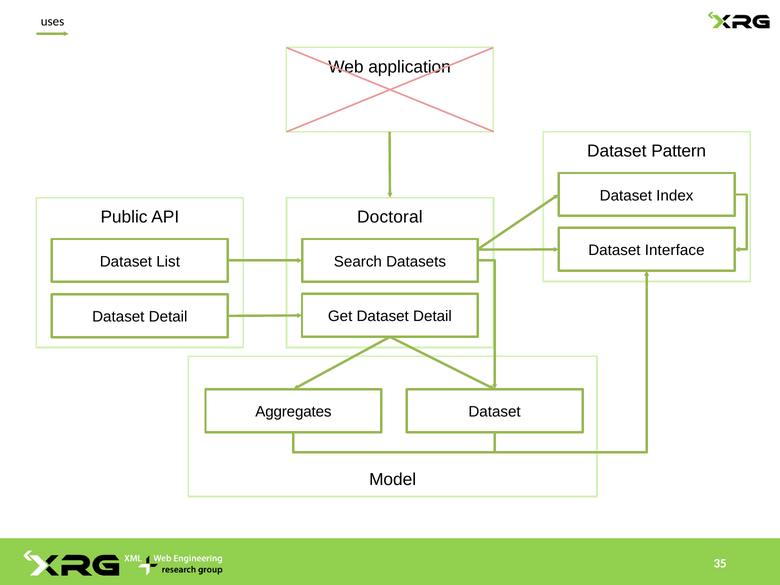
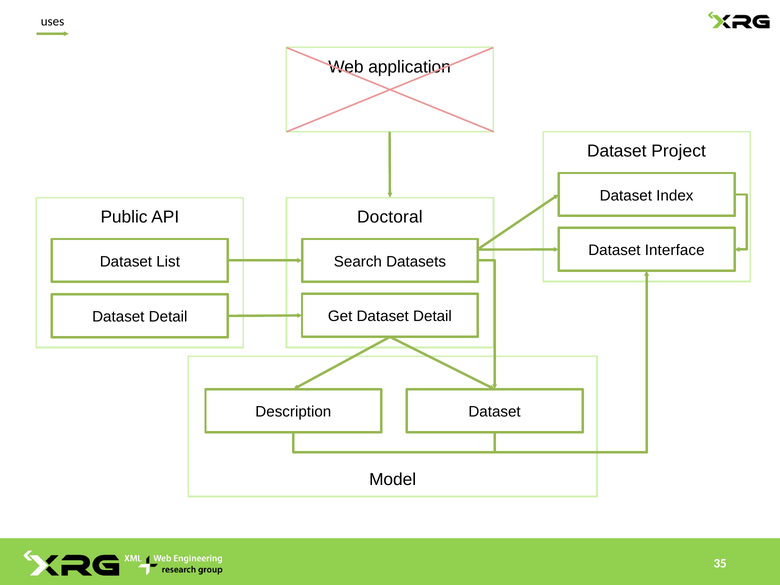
Pattern: Pattern -> Project
Aggregates: Aggregates -> Description
